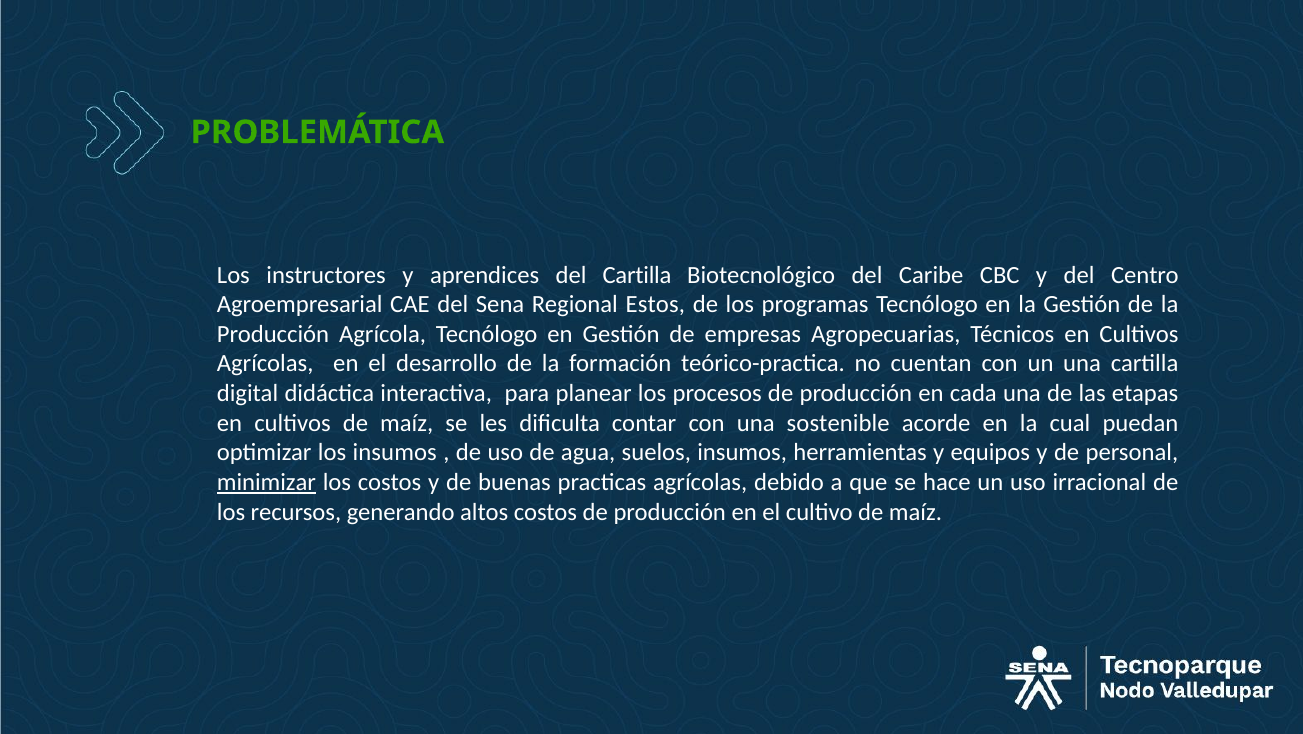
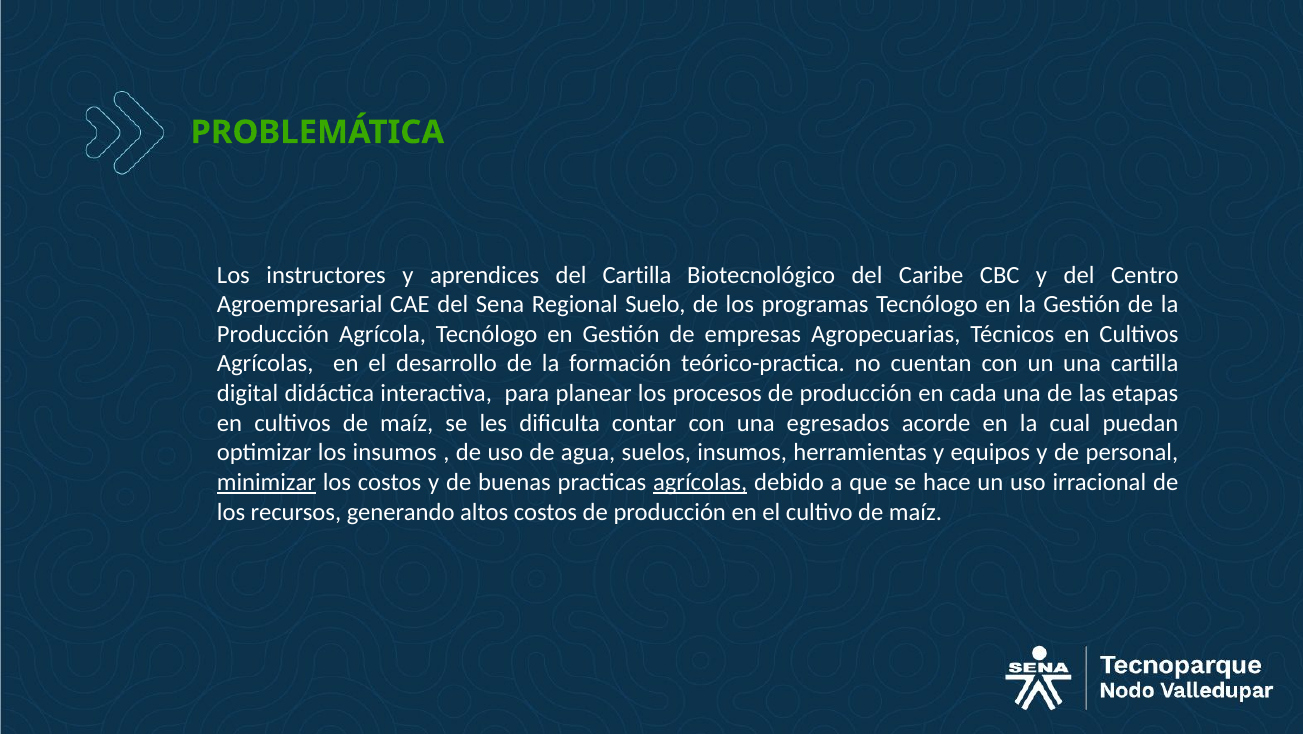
Estos: Estos -> Suelo
sostenible: sostenible -> egresados
agrícolas at (700, 482) underline: none -> present
